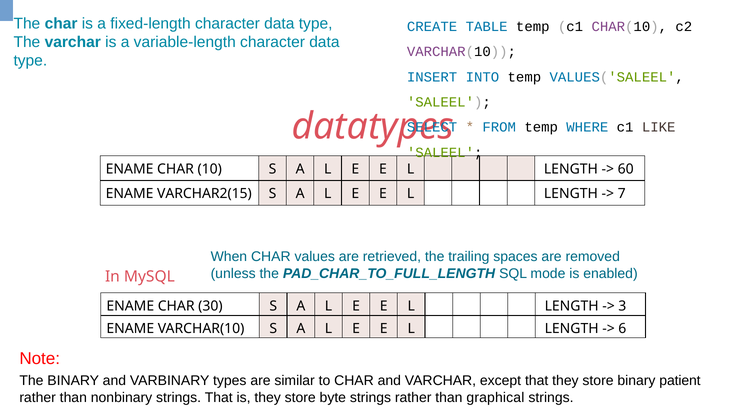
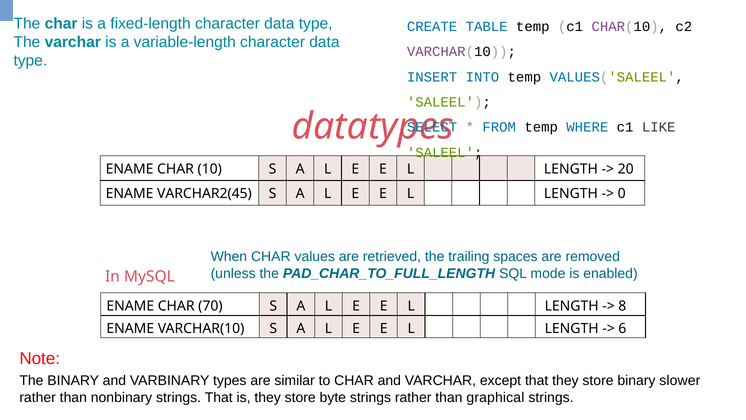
60: 60 -> 20
VARCHAR2(15: VARCHAR2(15 -> VARCHAR2(45
7: 7 -> 0
30: 30 -> 70
3: 3 -> 8
patient: patient -> slower
